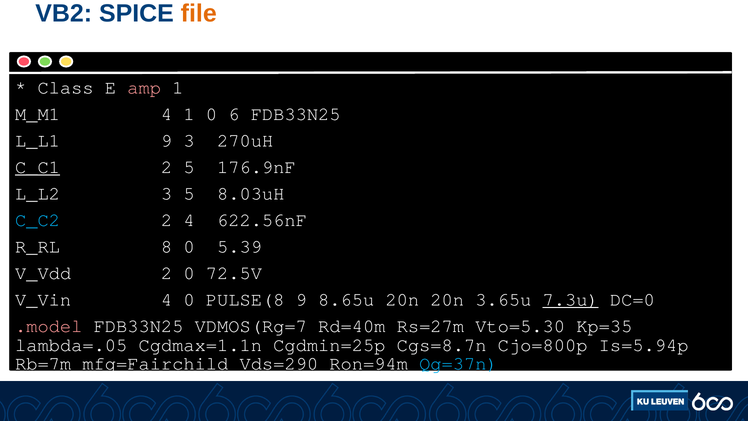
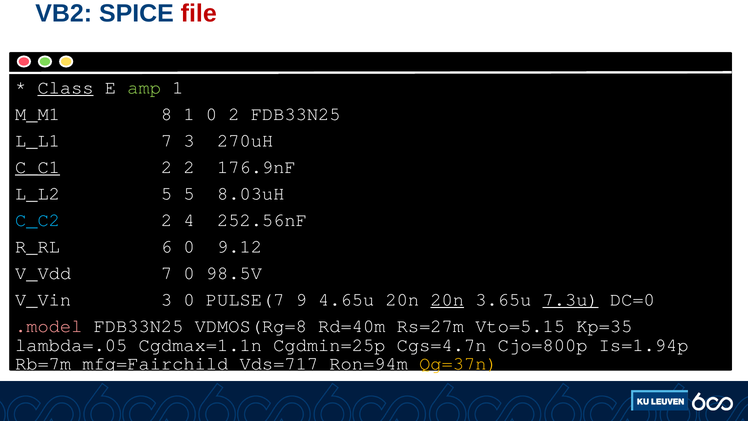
file colour: orange -> red
Class underline: none -> present
amp colour: pink -> light green
M_M1 4: 4 -> 8
0 6: 6 -> 2
L_L1 9: 9 -> 7
2 5: 5 -> 2
L_L2 3: 3 -> 5
622.56nF: 622.56nF -> 252.56nF
8: 8 -> 6
5.39: 5.39 -> 9.12
V_Vdd 2: 2 -> 7
72.5V: 72.5V -> 98.5V
V_Vin 4: 4 -> 3
PULSE(8: PULSE(8 -> PULSE(7
8.65u: 8.65u -> 4.65u
20n at (447, 299) underline: none -> present
VDMOS(Rg=7: VDMOS(Rg=7 -> VDMOS(Rg=8
Vto=5.30: Vto=5.30 -> Vto=5.15
Cgs=8.7n: Cgs=8.7n -> Cgs=4.7n
Is=5.94p: Is=5.94p -> Is=1.94p
Vds=290: Vds=290 -> Vds=717
Qg=37n colour: light blue -> yellow
